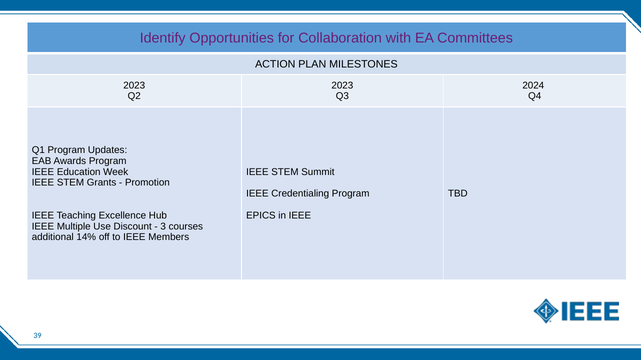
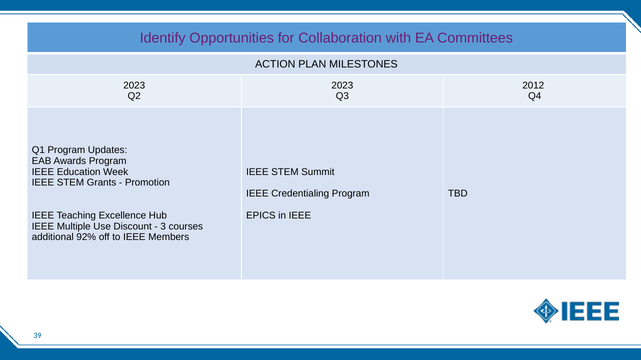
2024: 2024 -> 2012
14%: 14% -> 92%
